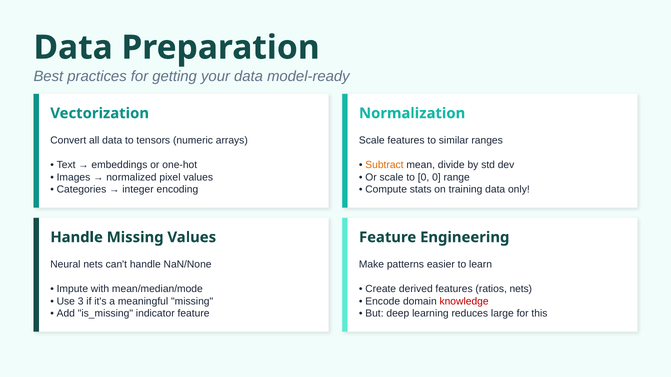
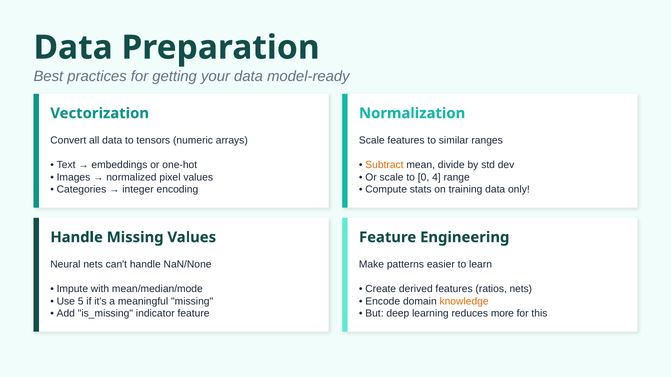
0 0: 0 -> 4
3: 3 -> 5
knowledge colour: red -> orange
large: large -> more
